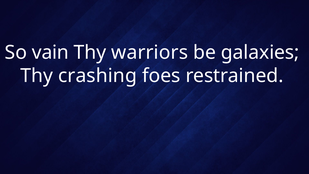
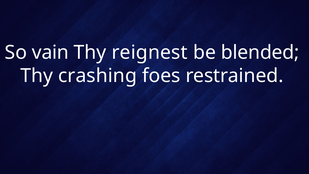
warriors: warriors -> reignest
galaxies: galaxies -> blended
